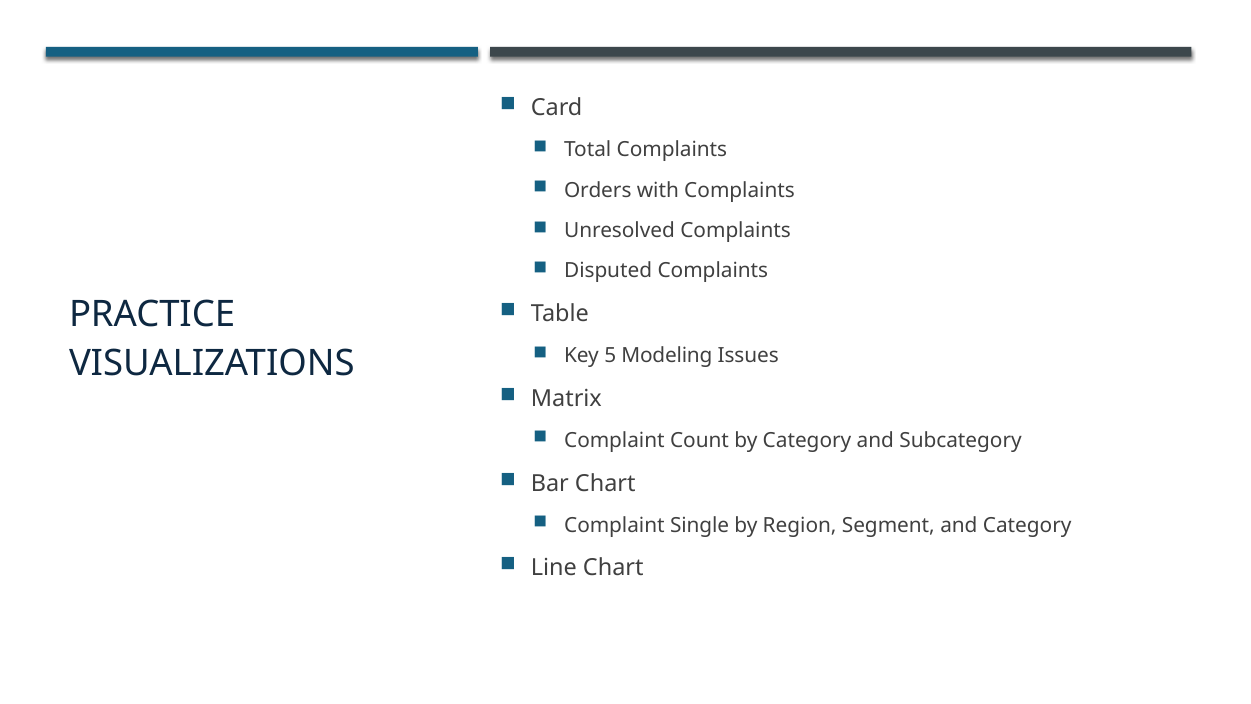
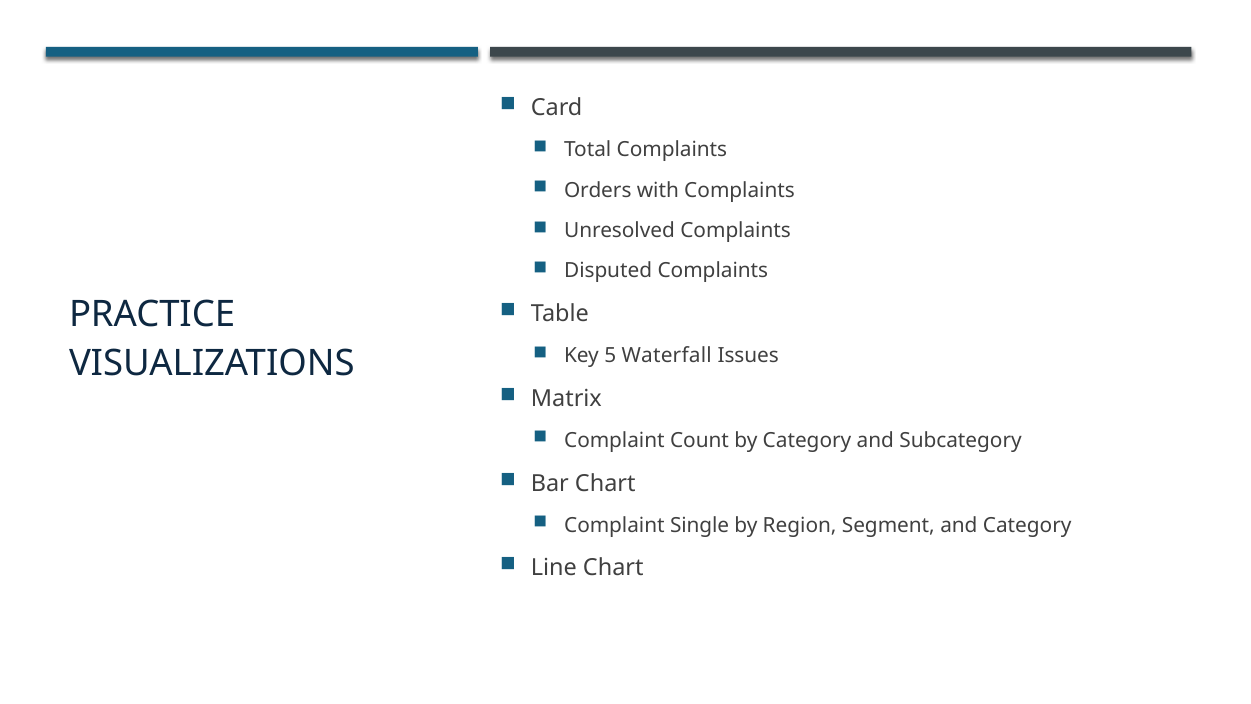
Modeling: Modeling -> Waterfall
